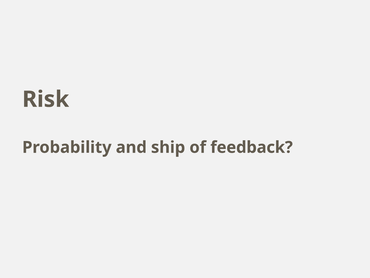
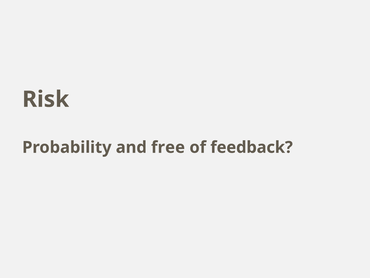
ship: ship -> free
